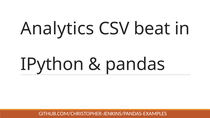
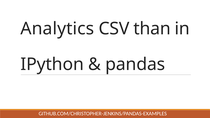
beat: beat -> than
